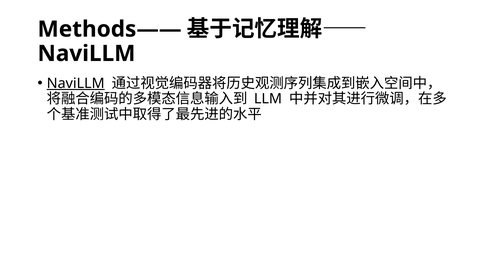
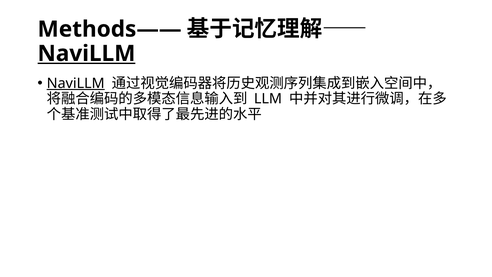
NaviLLM at (86, 54) underline: none -> present
